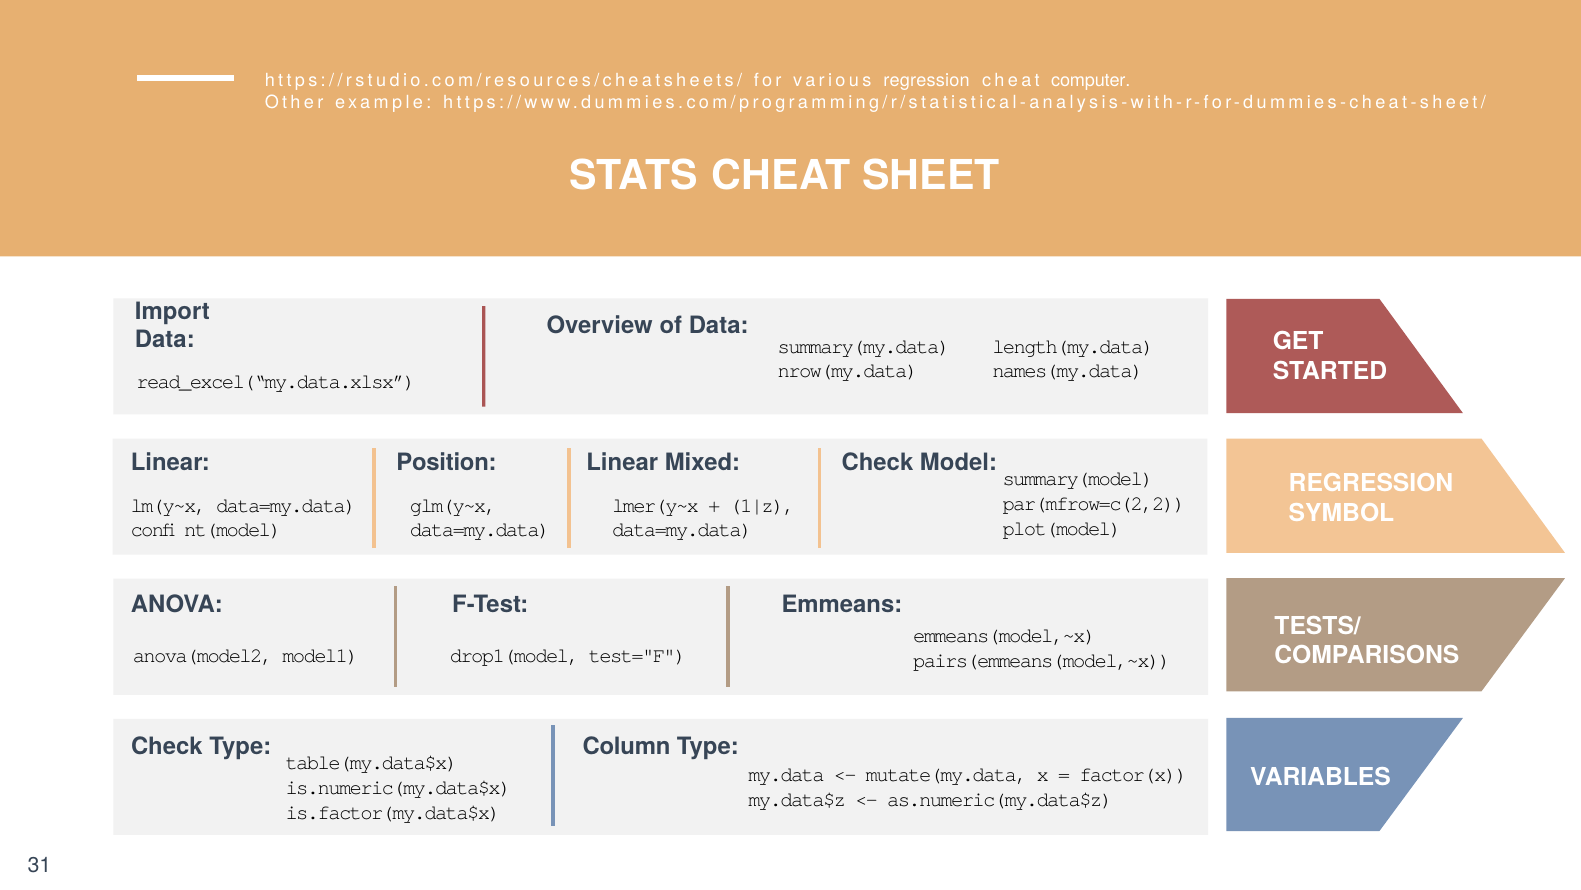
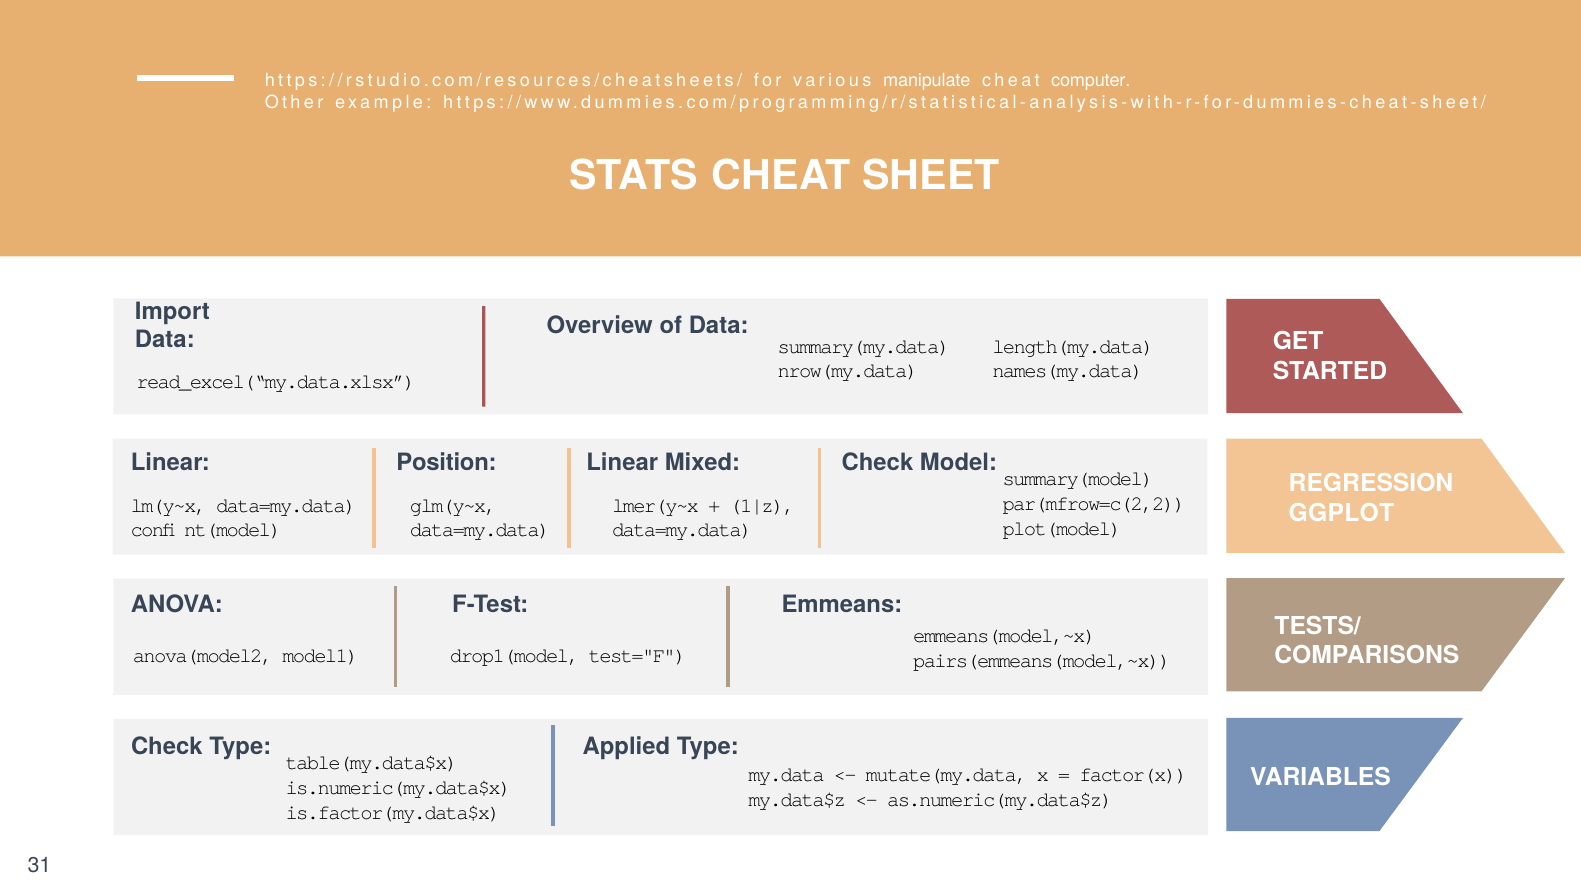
various regression: regression -> manipulate
SYMBOL: SYMBOL -> GGPLOT
Column: Column -> Applied
